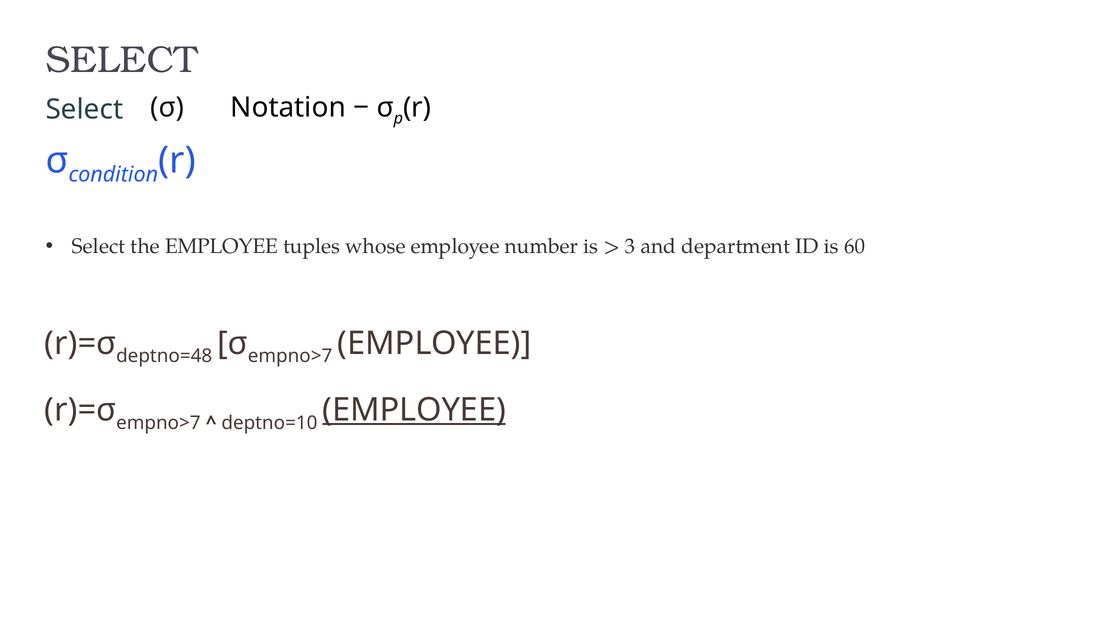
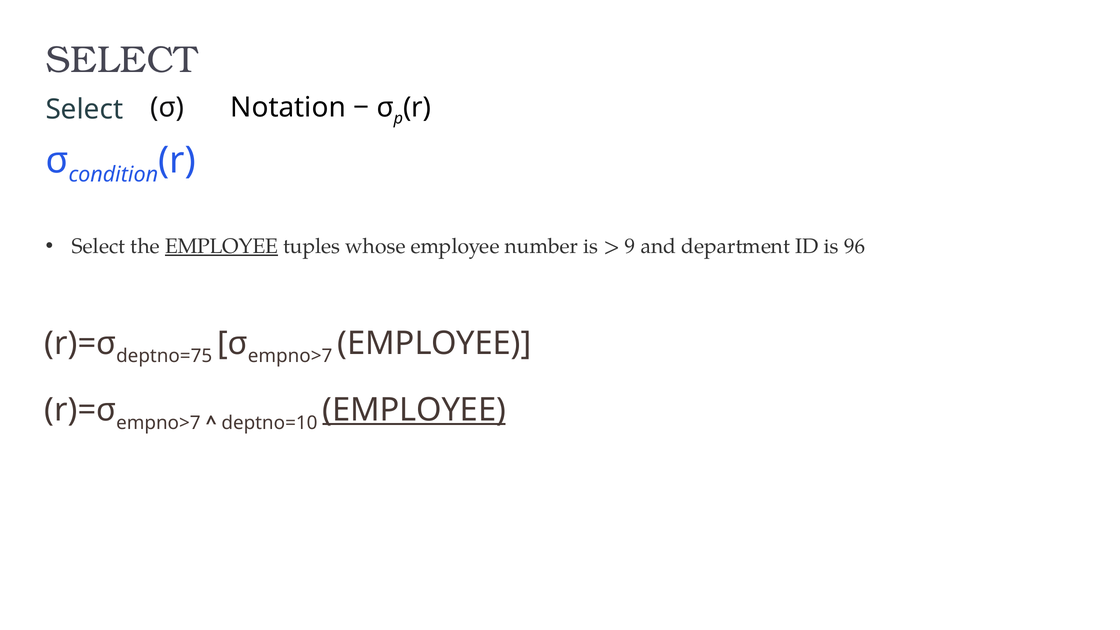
EMPLOYEE at (222, 246) underline: none -> present
3: 3 -> 9
60: 60 -> 96
deptno=48: deptno=48 -> deptno=75
